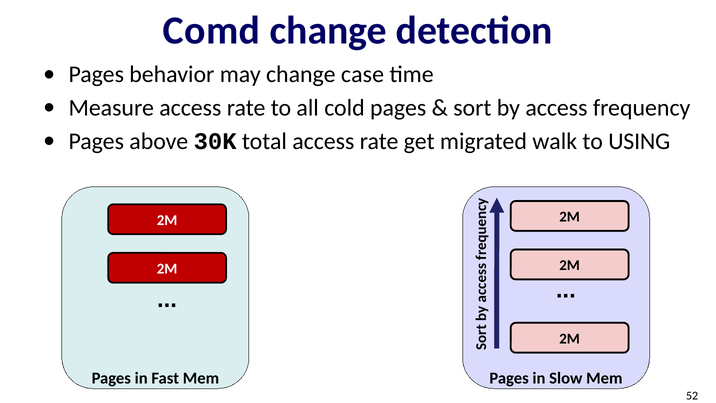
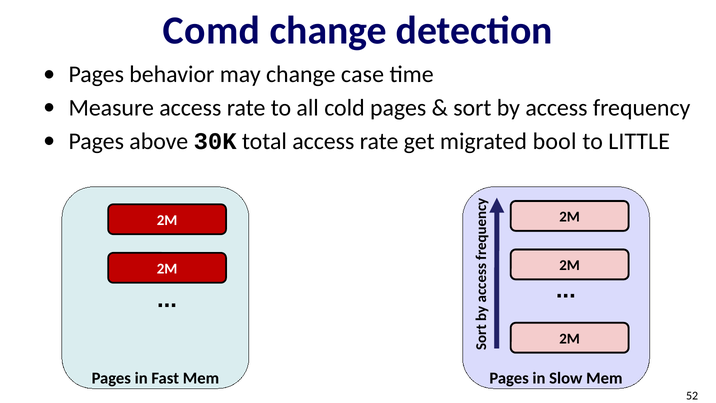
walk: walk -> bool
USING: USING -> LITTLE
